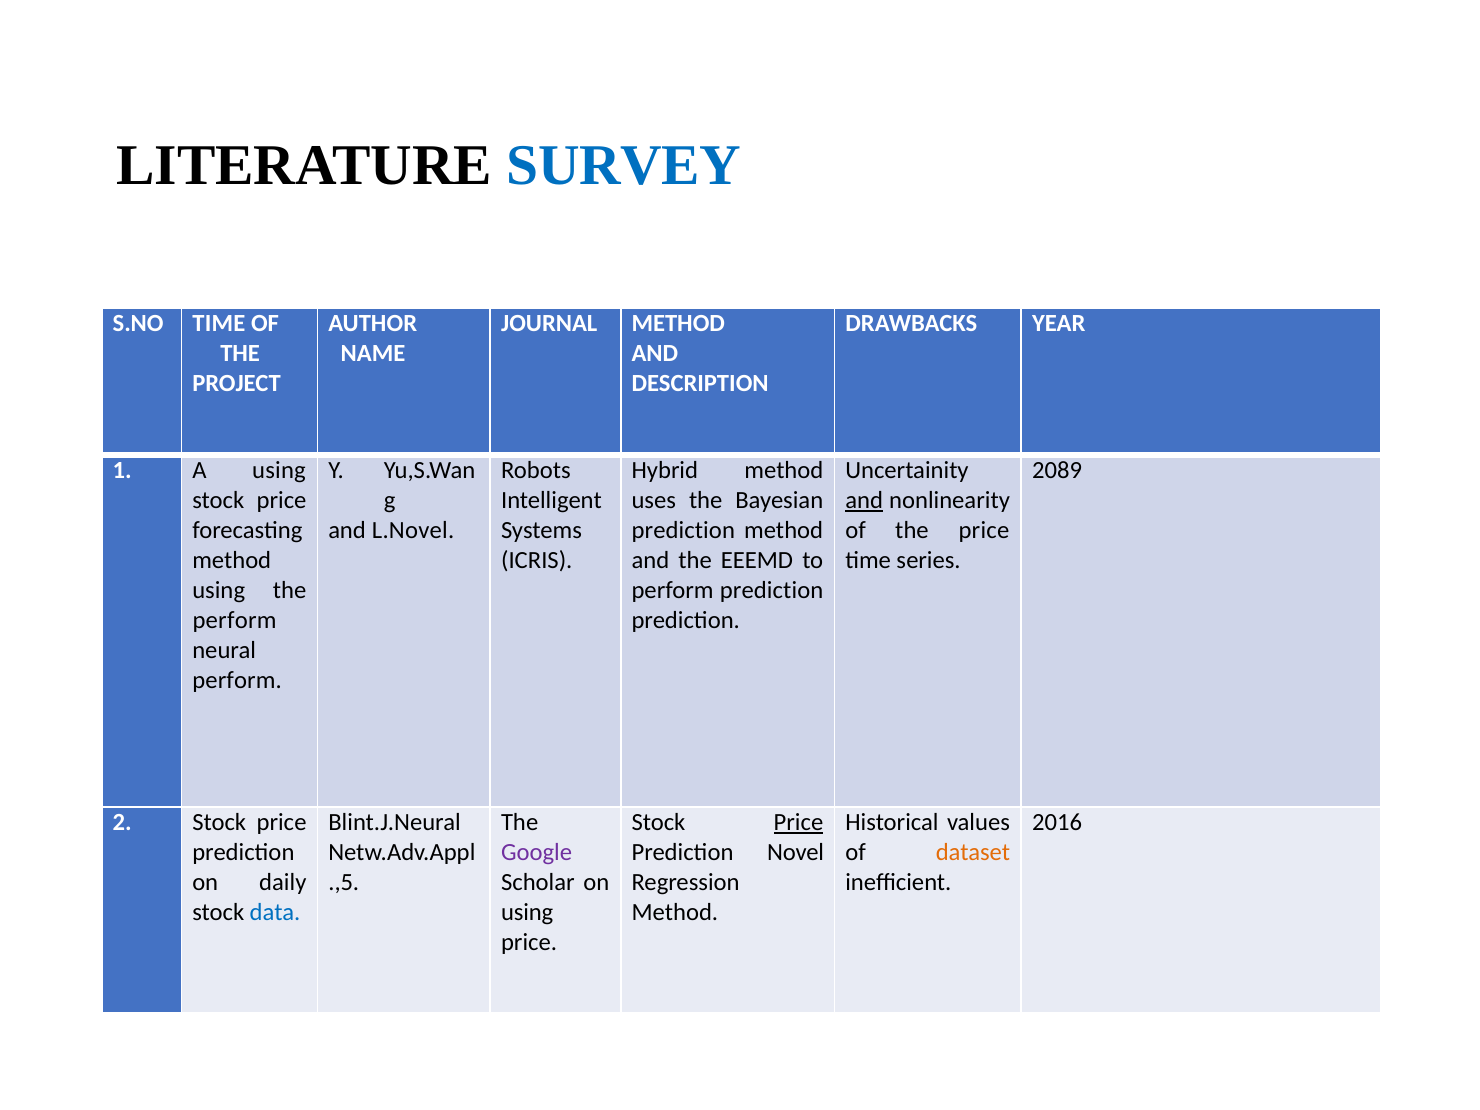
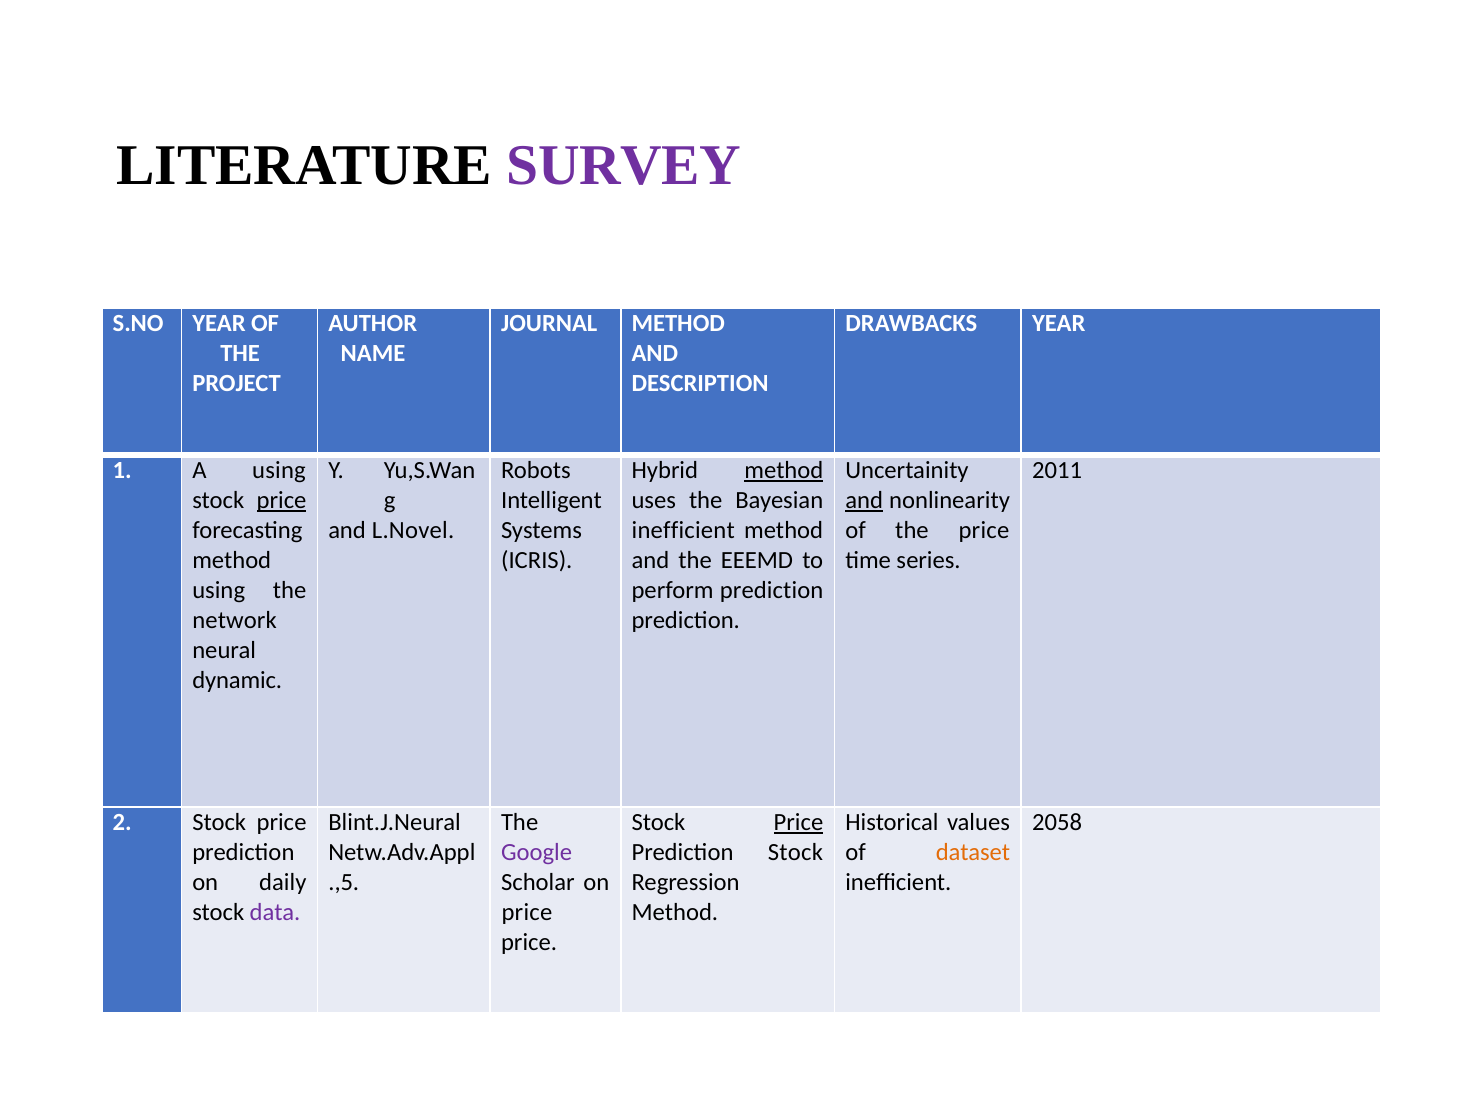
SURVEY colour: blue -> purple
S.NO TIME: TIME -> YEAR
method at (784, 470) underline: none -> present
2089: 2089 -> 2011
price at (282, 500) underline: none -> present
prediction at (683, 530): prediction -> inefficient
perform at (235, 621): perform -> network
perform at (237, 681): perform -> dynamic
2016: 2016 -> 2058
Prediction Novel: Novel -> Stock
data colour: blue -> purple
using at (527, 913): using -> price
